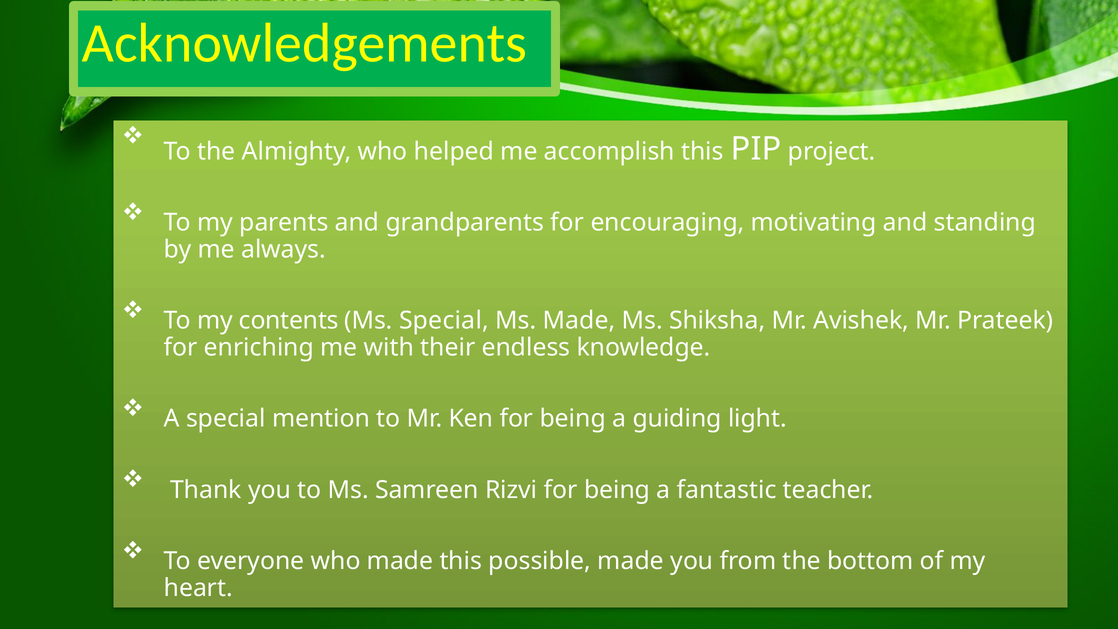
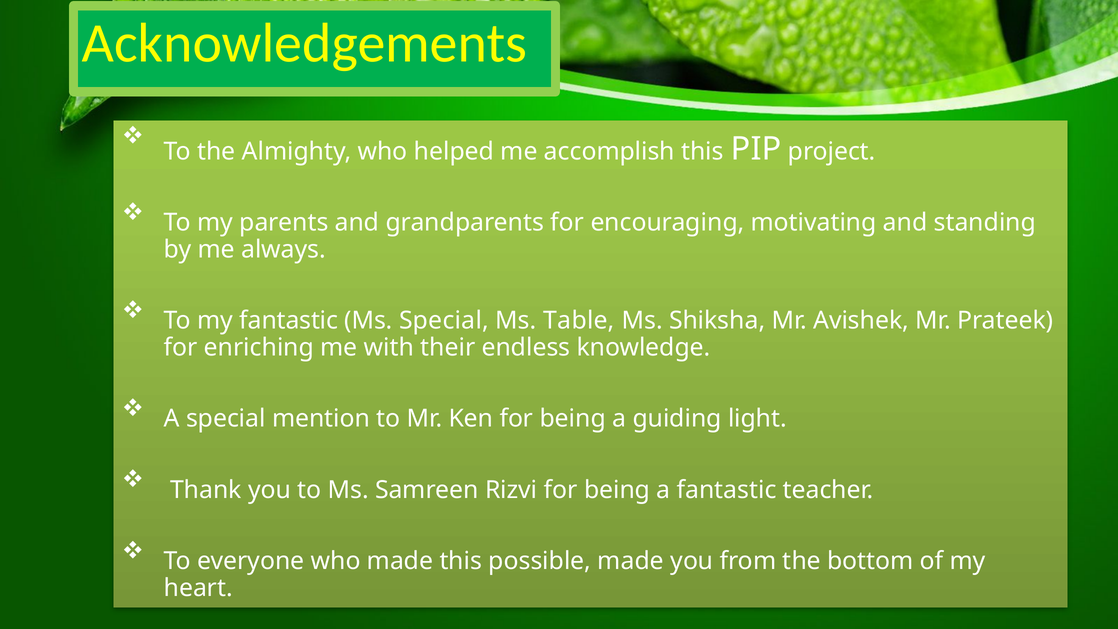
my contents: contents -> fantastic
Ms Made: Made -> Table
